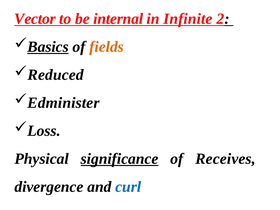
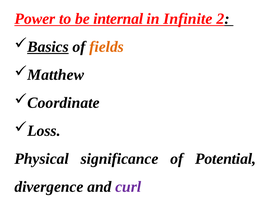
Vector: Vector -> Power
Reduced: Reduced -> Matthew
Edminister: Edminister -> Coordinate
significance underline: present -> none
Receives: Receives -> Potential
curl colour: blue -> purple
